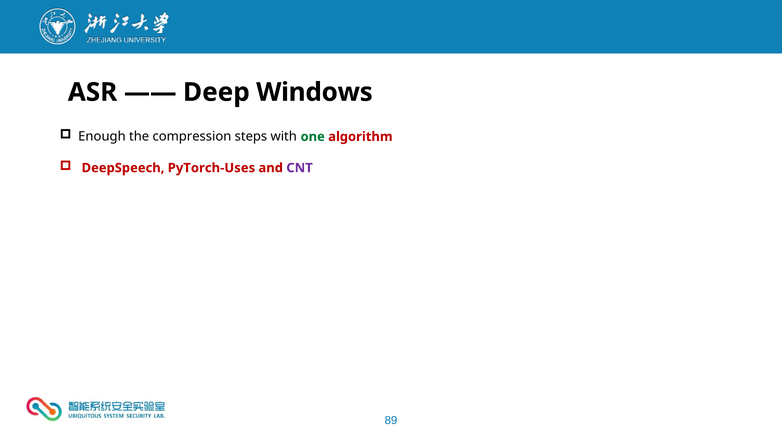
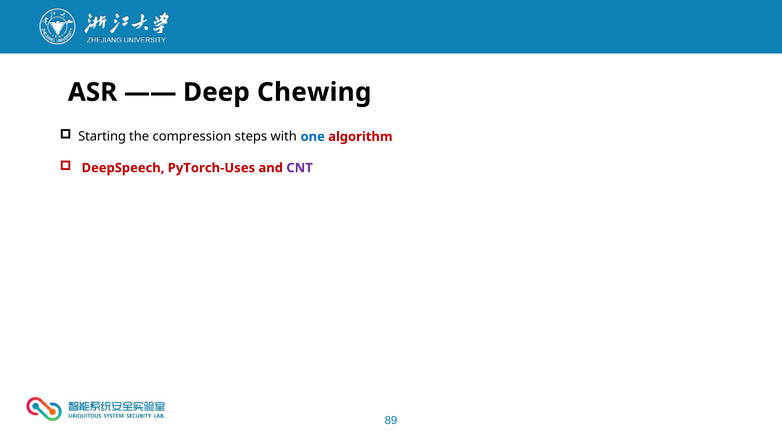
Windows: Windows -> Chewing
Enough: Enough -> Starting
one colour: green -> blue
